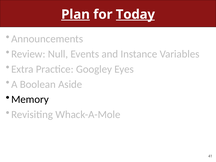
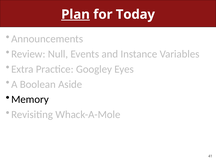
Today underline: present -> none
